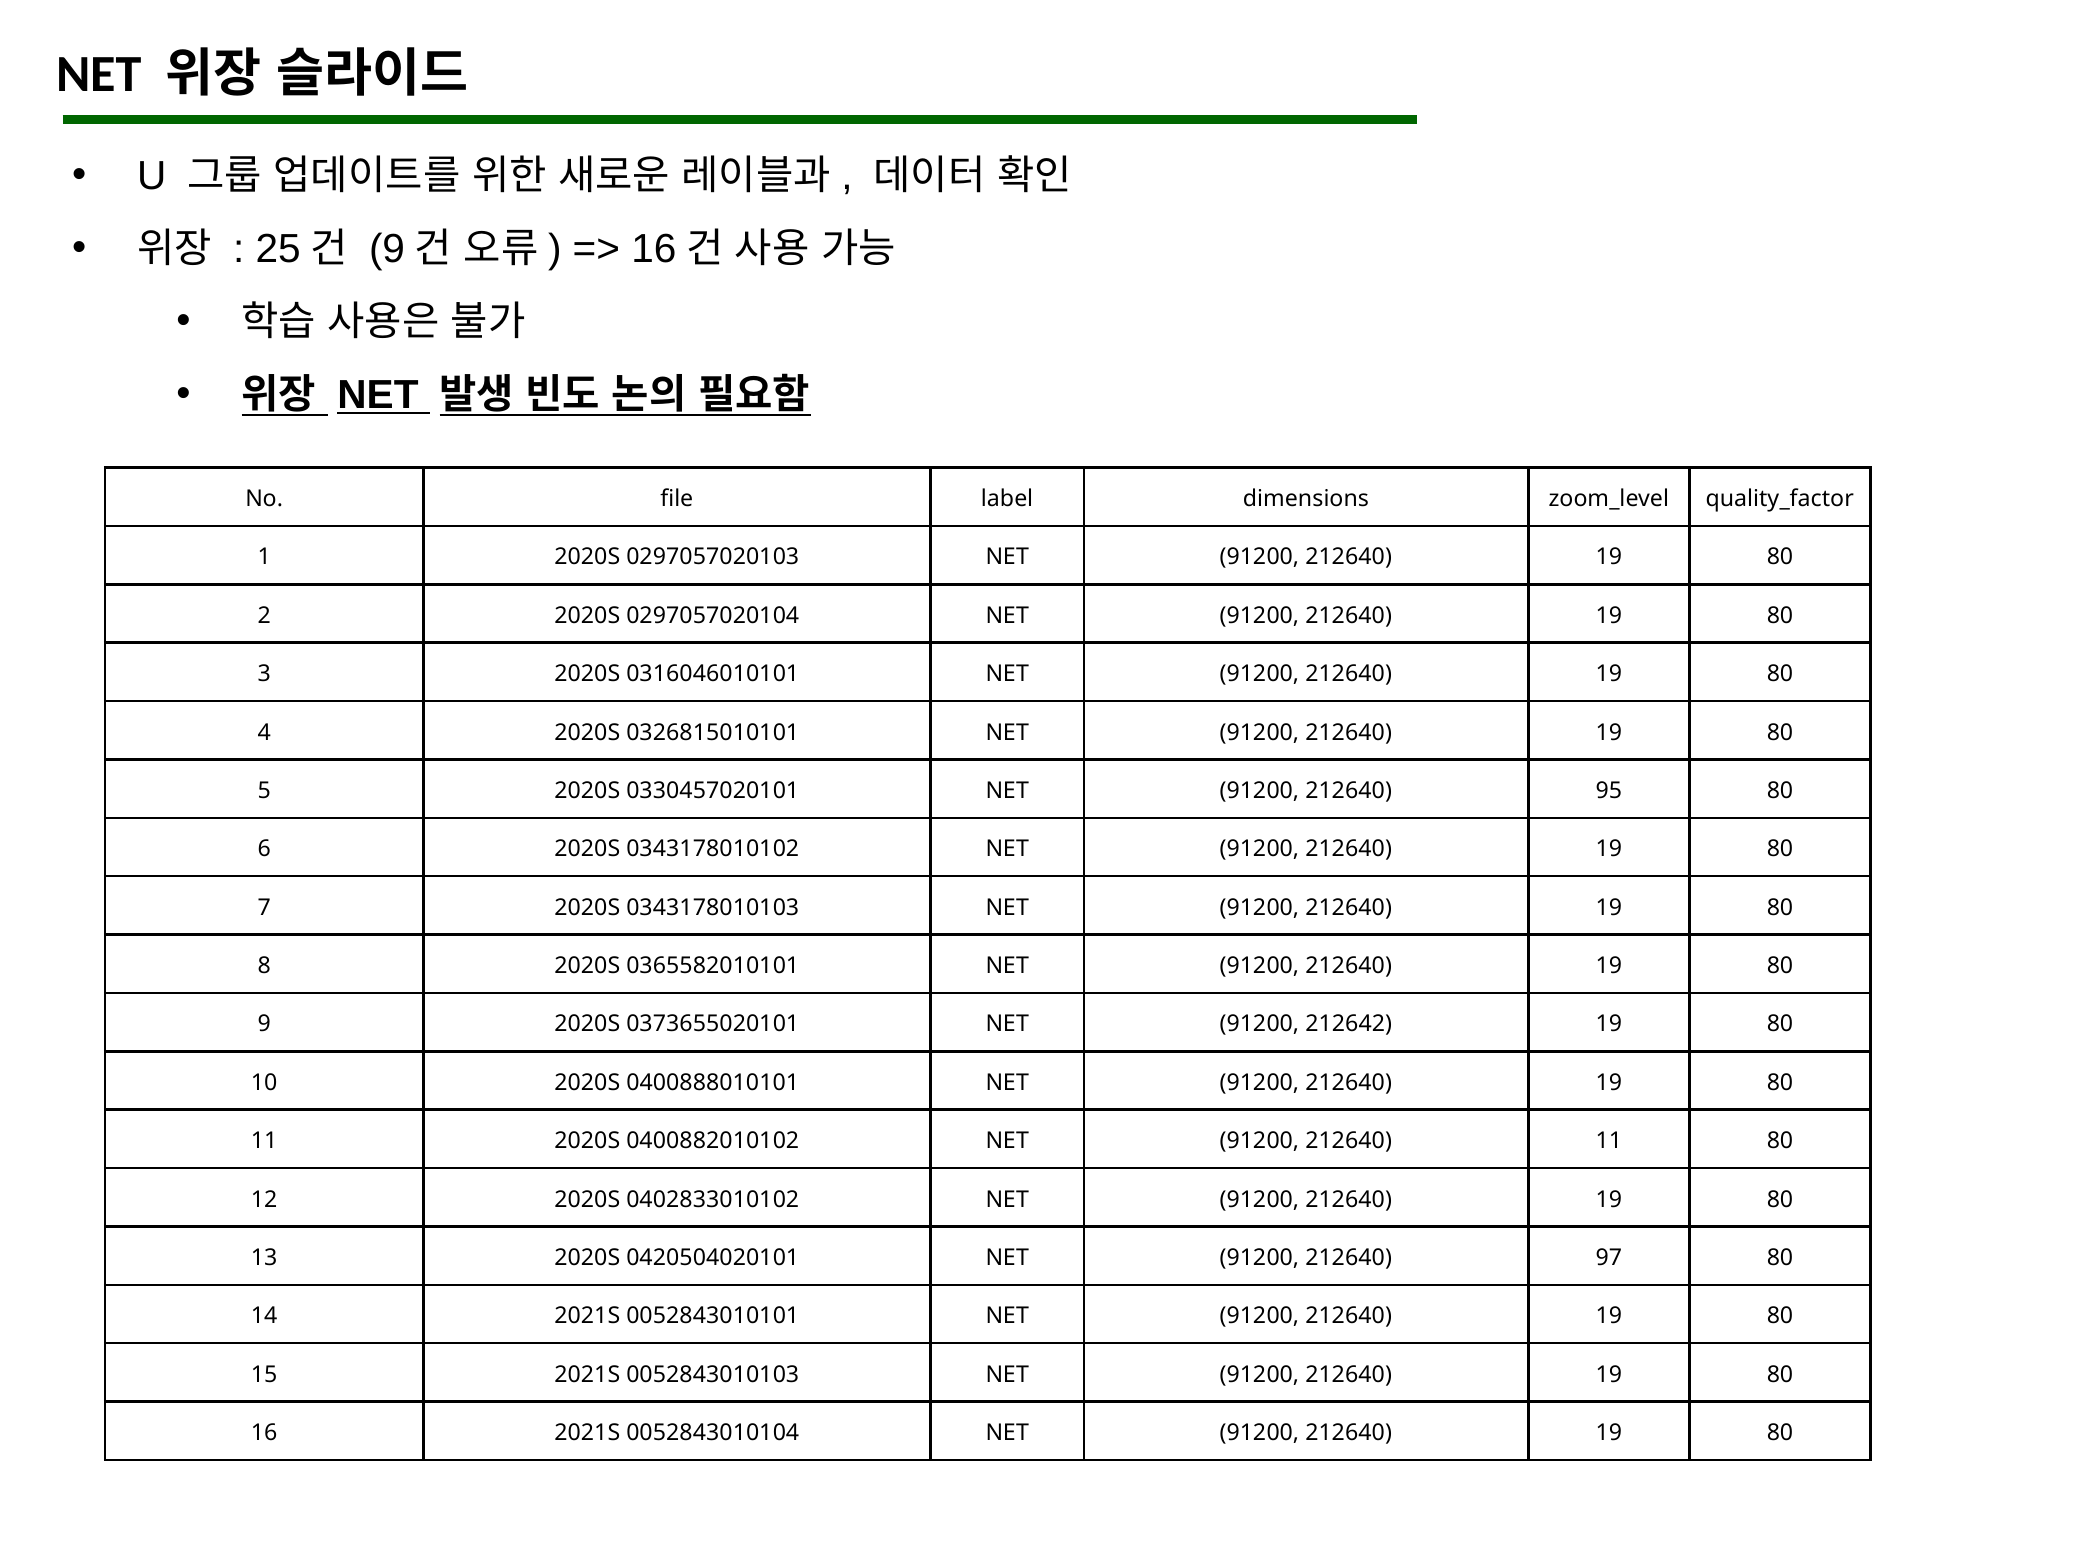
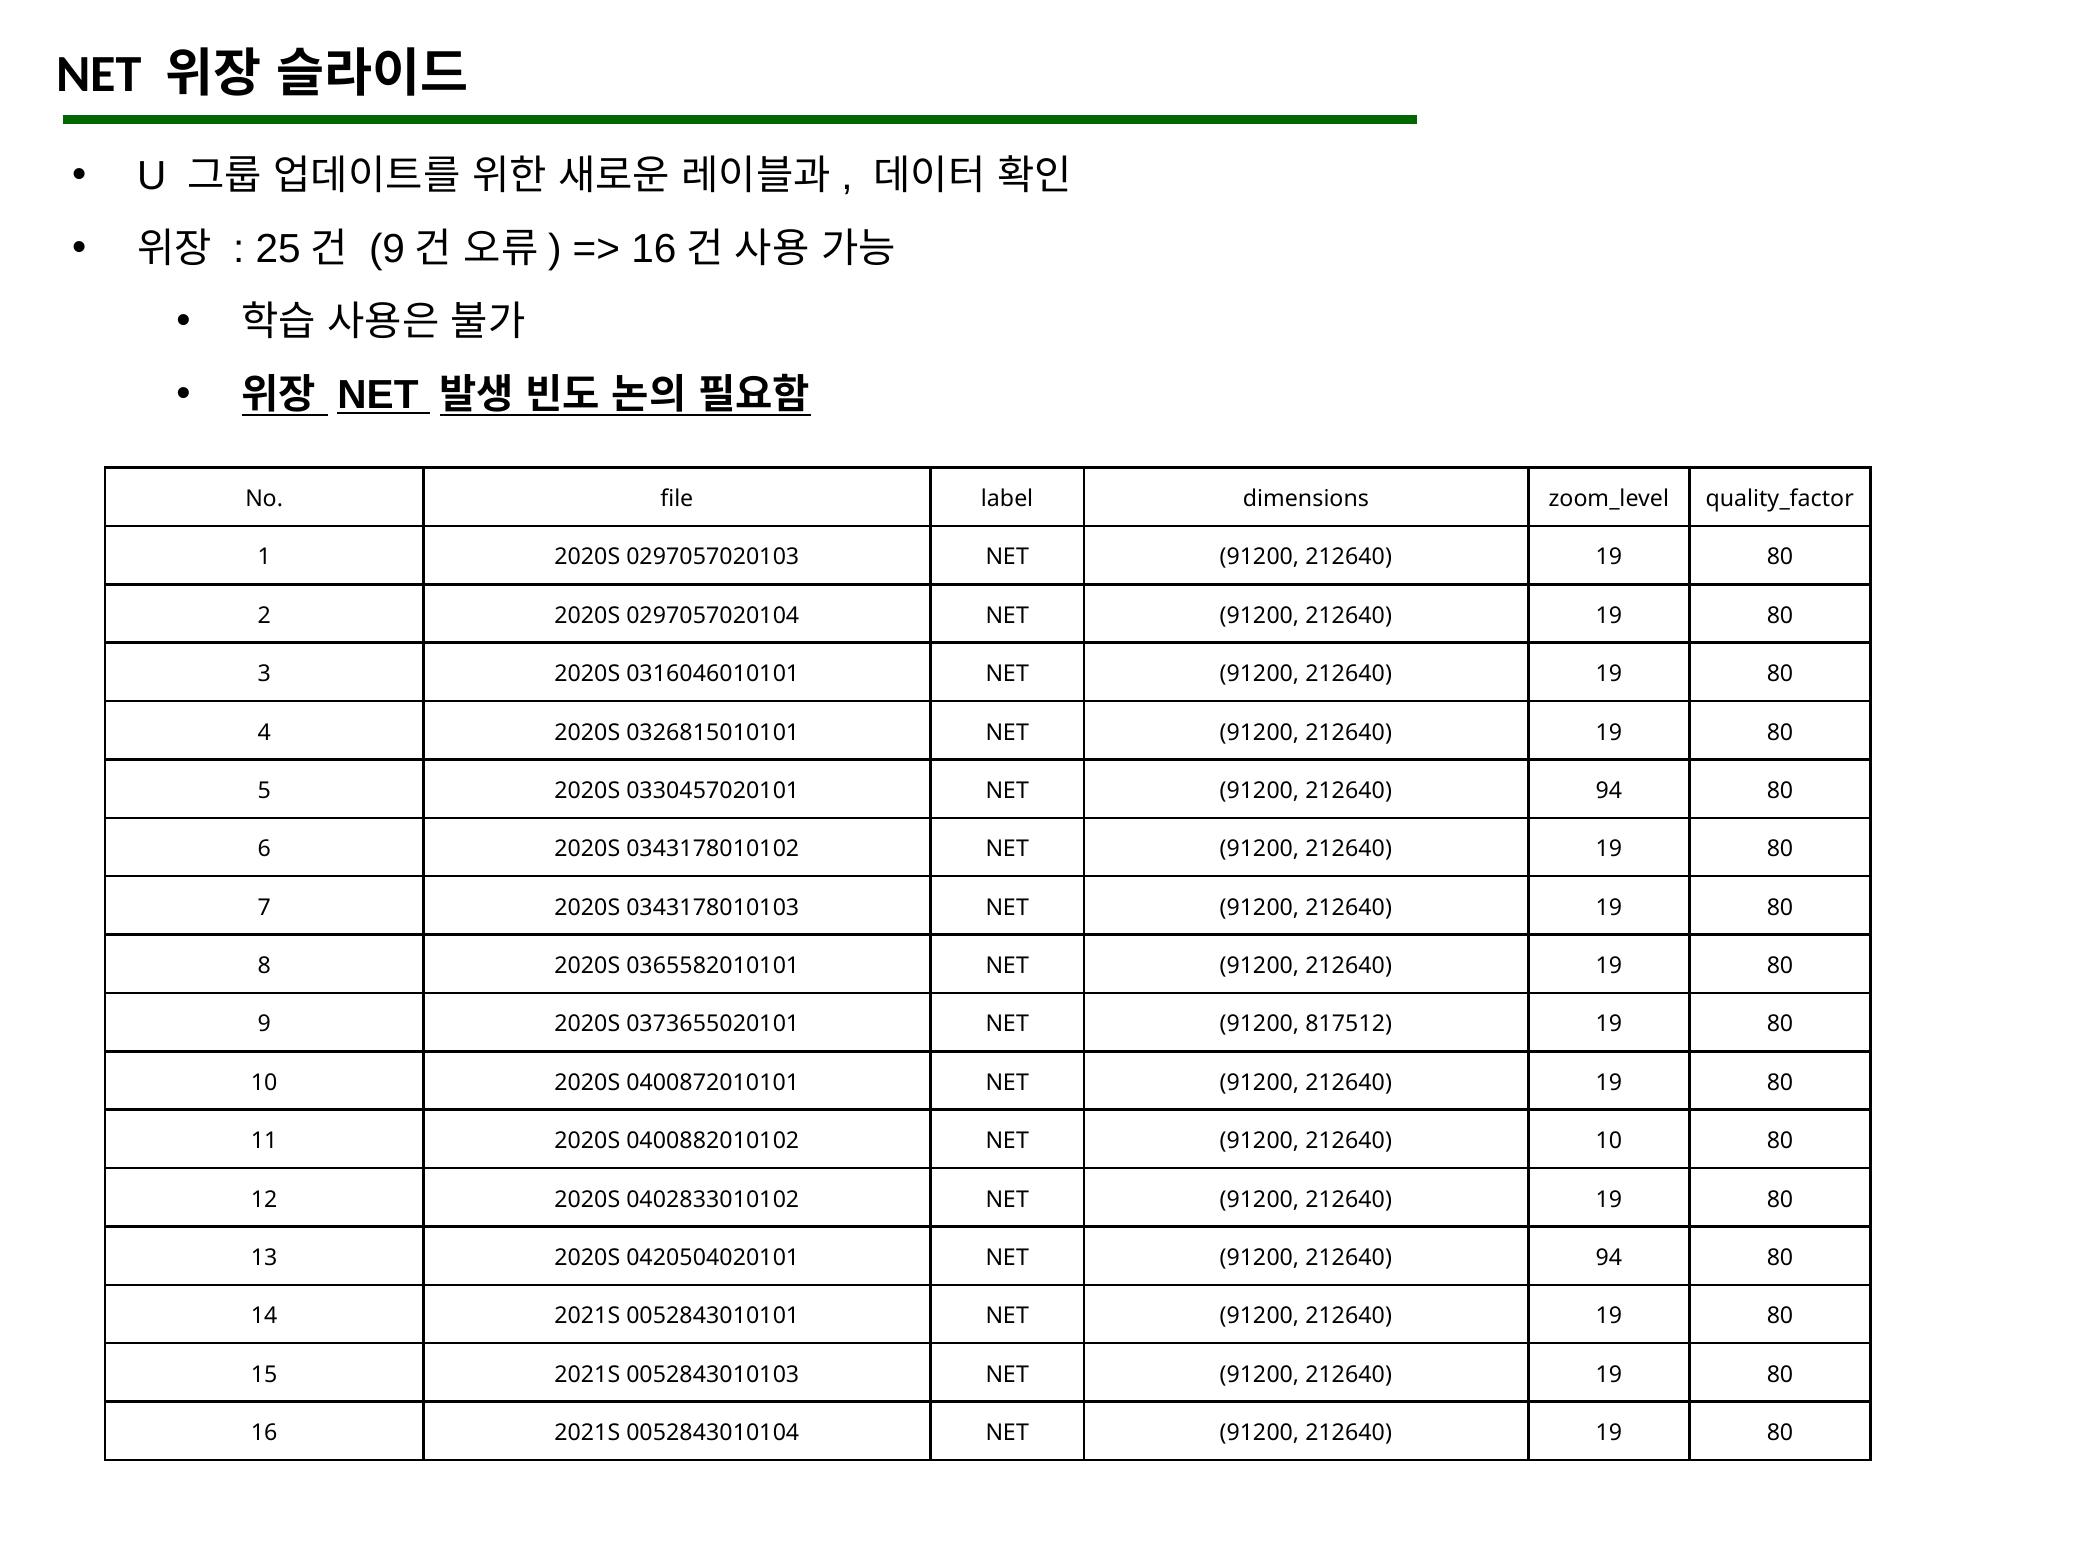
95 at (1609, 791): 95 -> 94
212642: 212642 -> 817512
0400888010101: 0400888010101 -> 0400872010101
212640 11: 11 -> 10
97 at (1609, 1258): 97 -> 94
